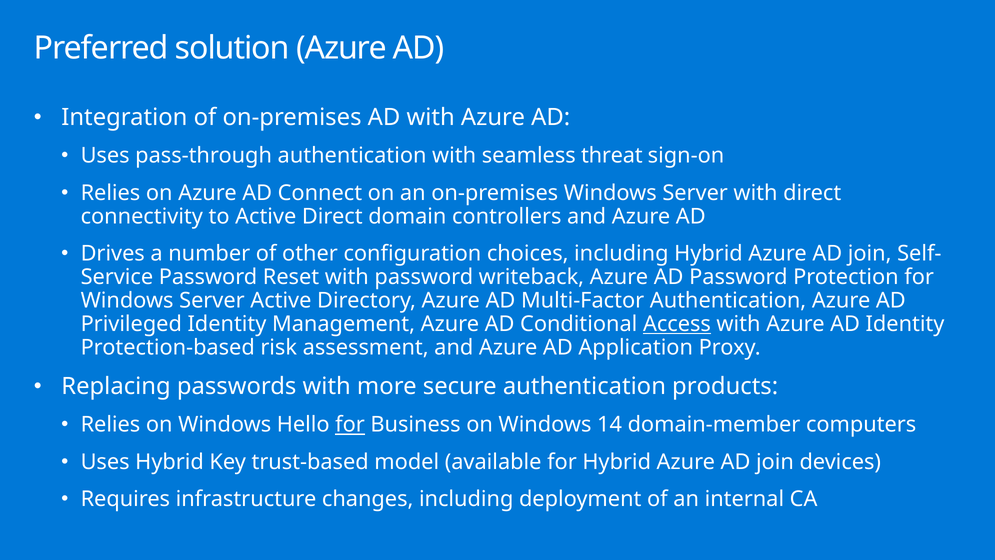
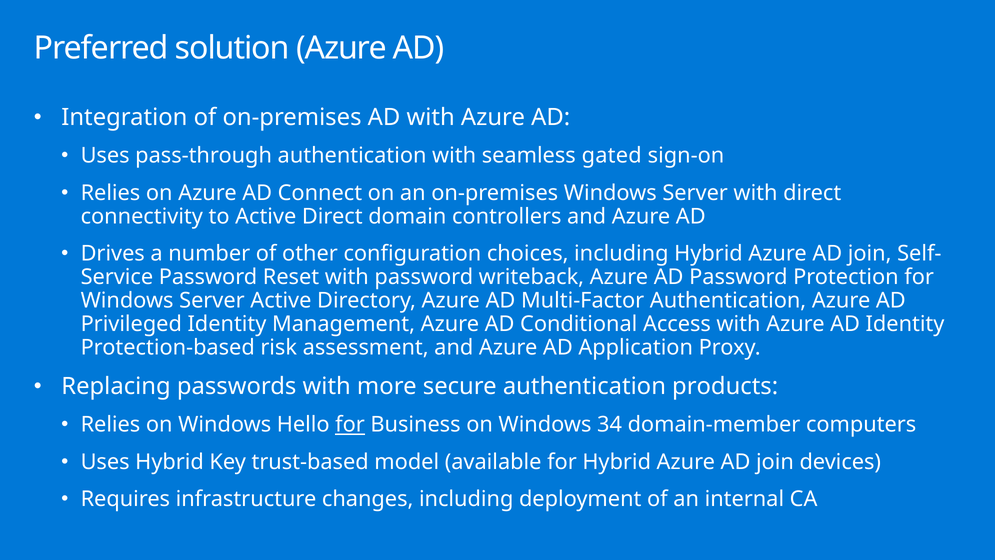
threat: threat -> gated
Access underline: present -> none
14: 14 -> 34
